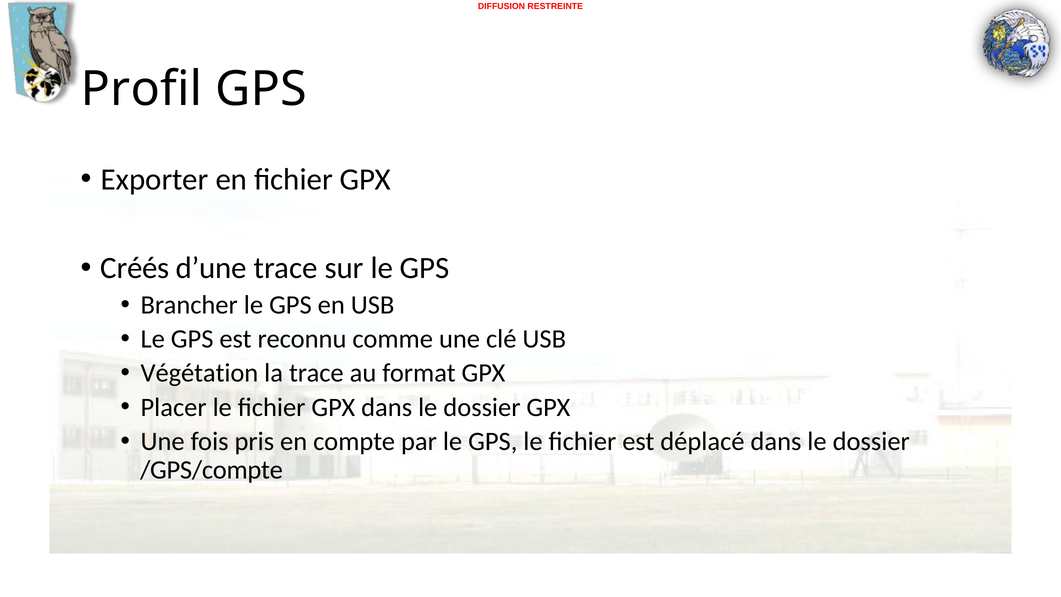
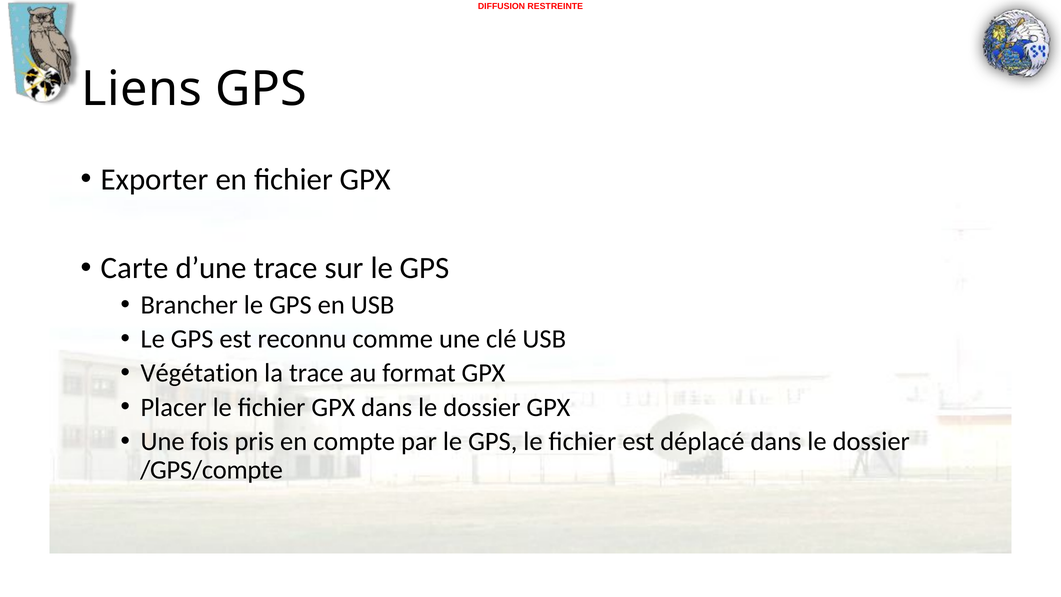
Profil: Profil -> Liens
Créés: Créés -> Carte
